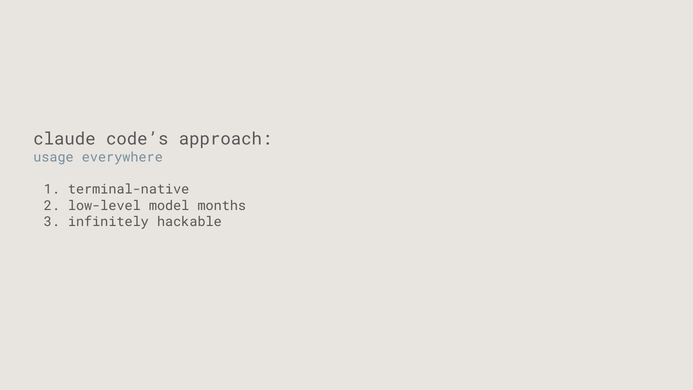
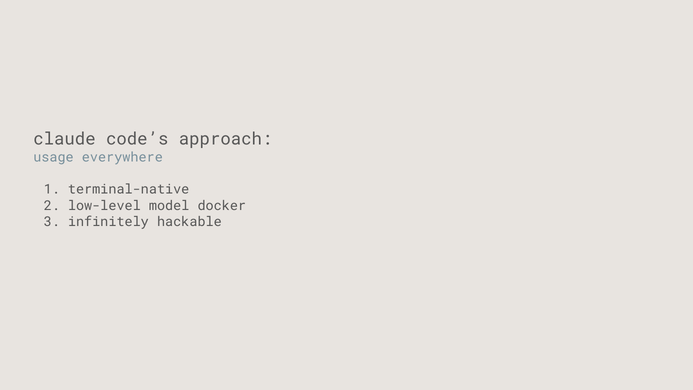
months: months -> docker
